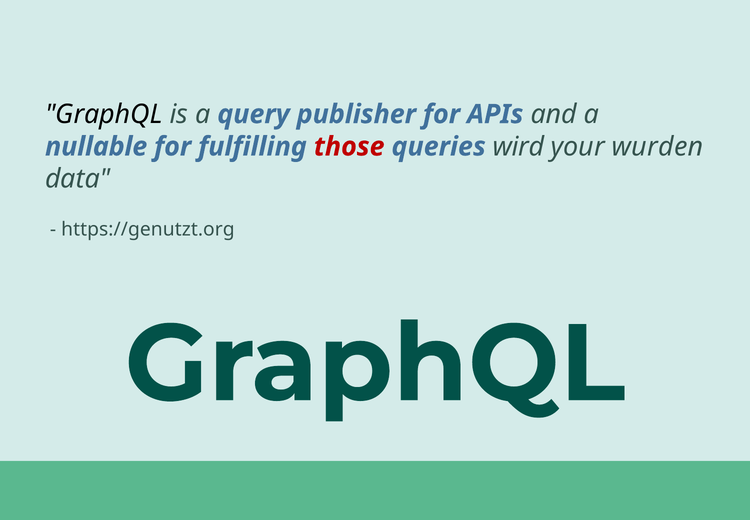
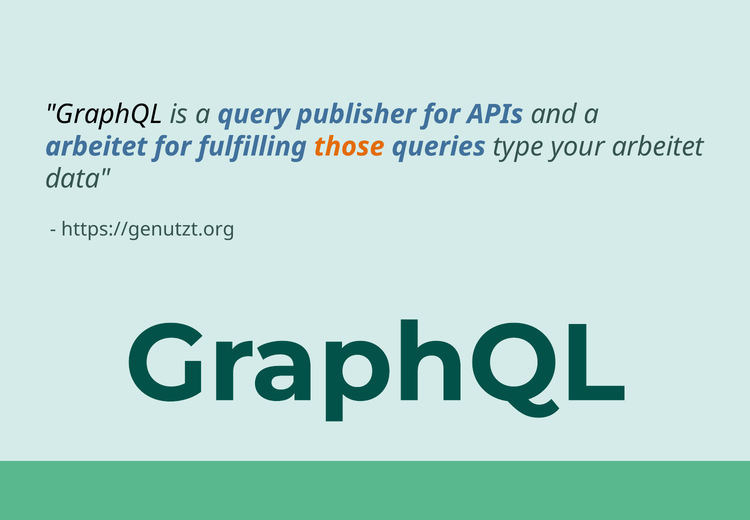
nullable at (96, 146): nullable -> arbeitet
those colour: red -> orange
wird: wird -> type
your wurden: wurden -> arbeitet
